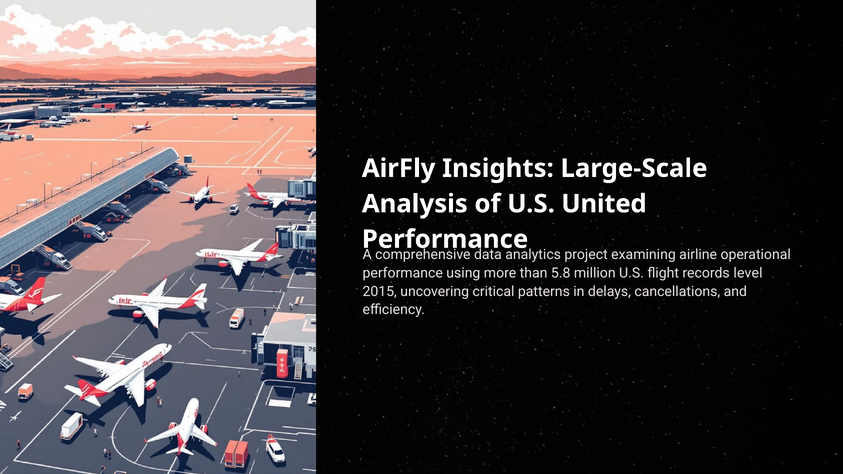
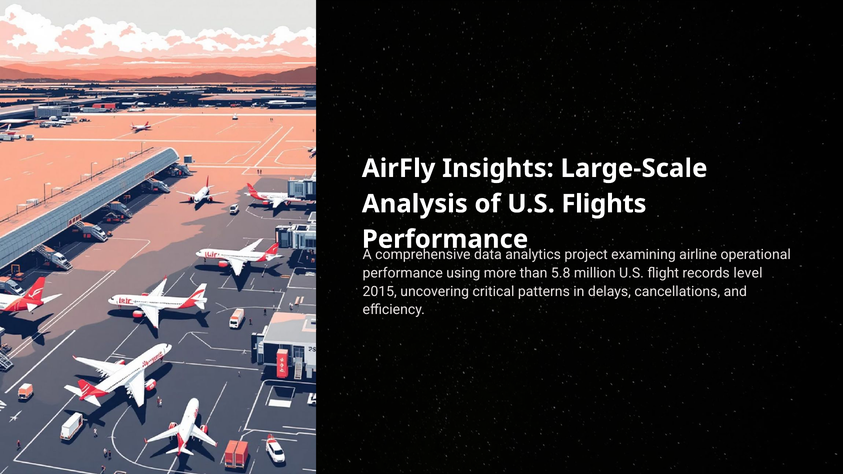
United: United -> Flights
